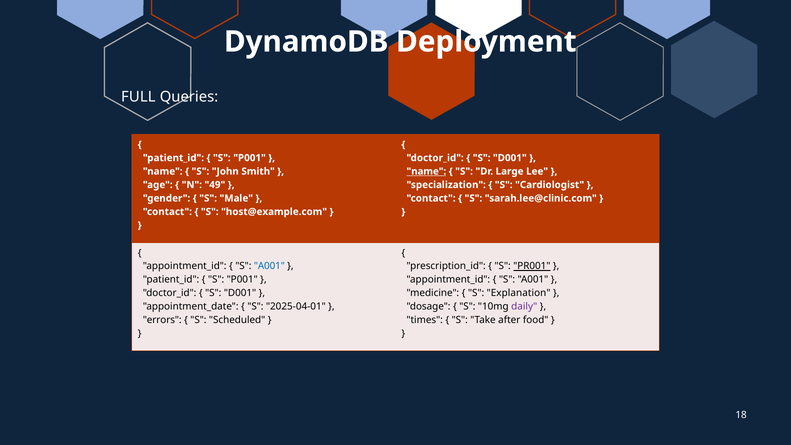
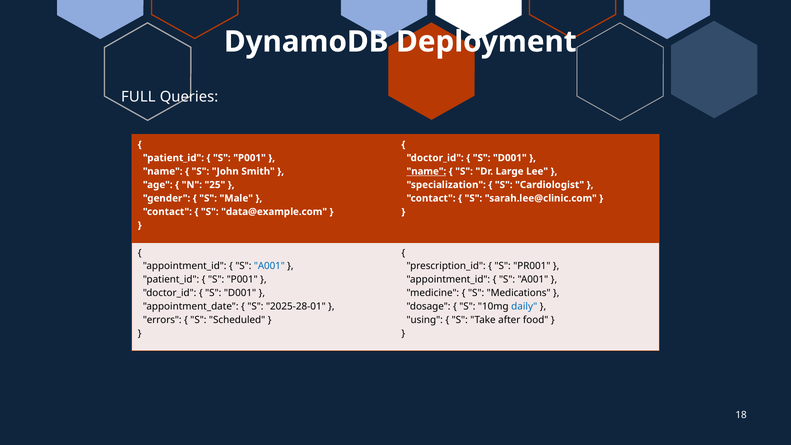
49: 49 -> 25
host@example.com: host@example.com -> data@example.com
PR001 underline: present -> none
Explanation: Explanation -> Medications
2025-04-01: 2025-04-01 -> 2025-28-01
daily colour: purple -> blue
times: times -> using
